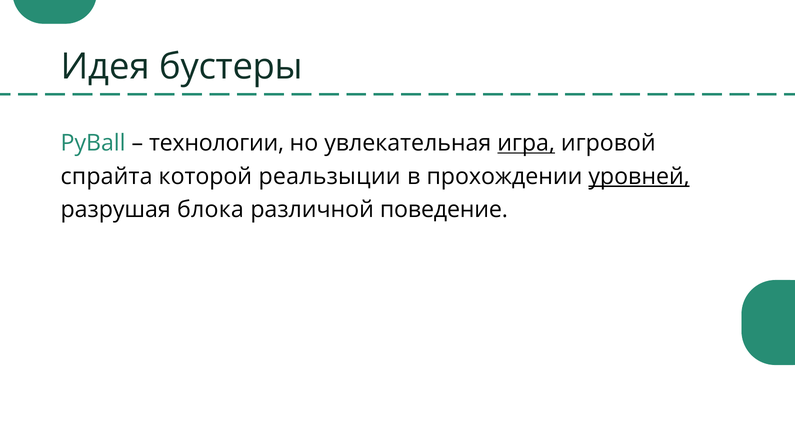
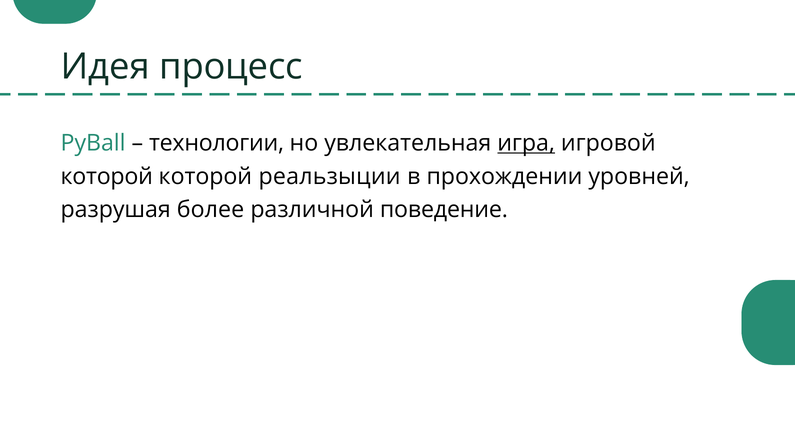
бустеры: бустеры -> процесс
спрайта at (107, 177): спрайта -> которой
уровней underline: present -> none
блока: блока -> более
